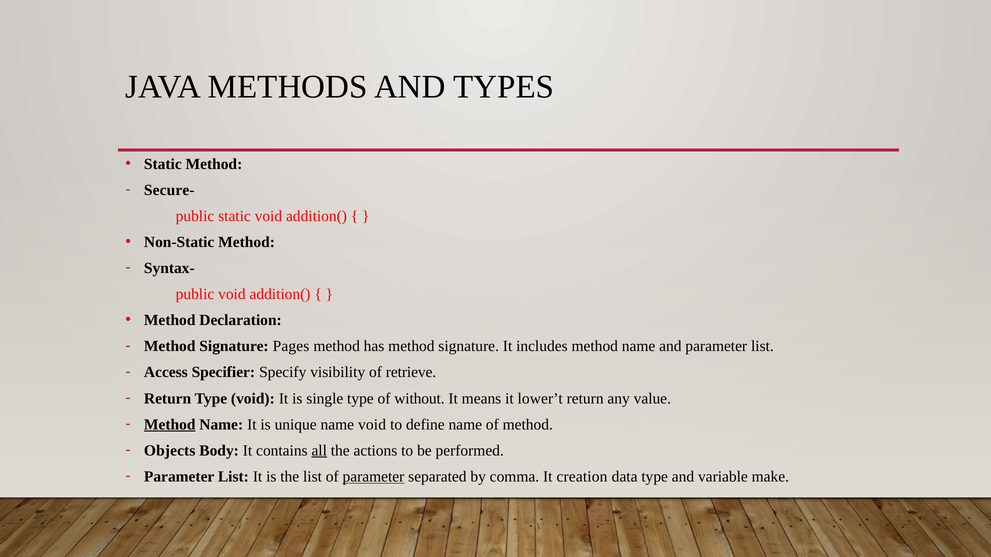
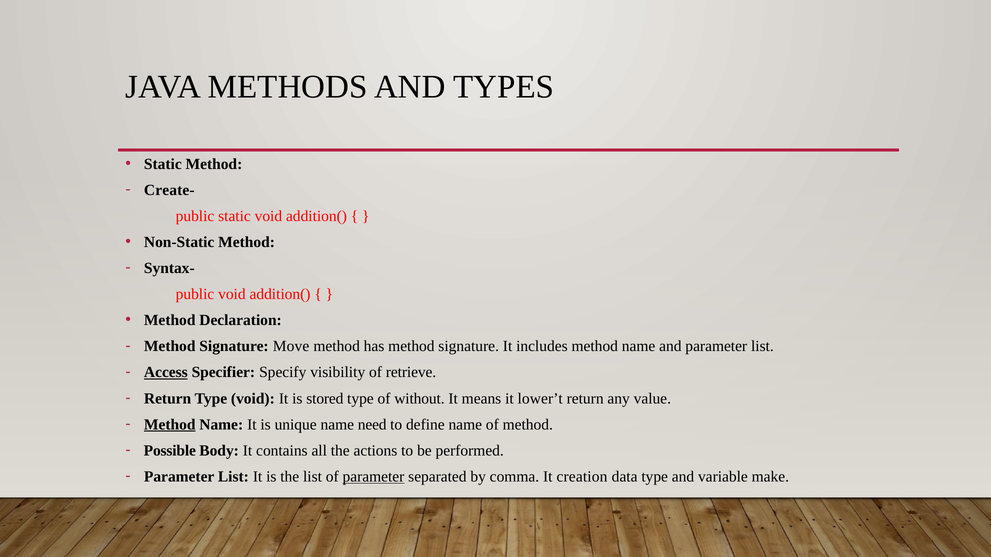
Secure-: Secure- -> Create-
Pages: Pages -> Move
Access underline: none -> present
single: single -> stored
name void: void -> need
Objects: Objects -> Possible
all underline: present -> none
